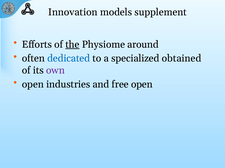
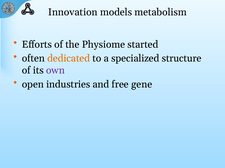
supplement: supplement -> metabolism
the underline: present -> none
around: around -> started
dedicated colour: blue -> orange
obtained: obtained -> structure
free open: open -> gene
